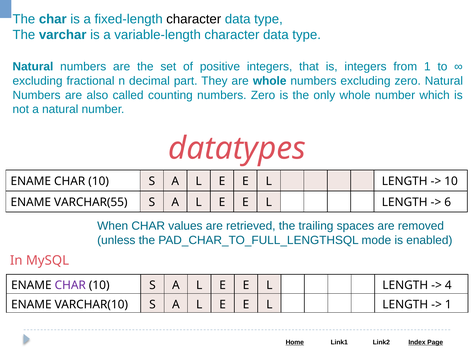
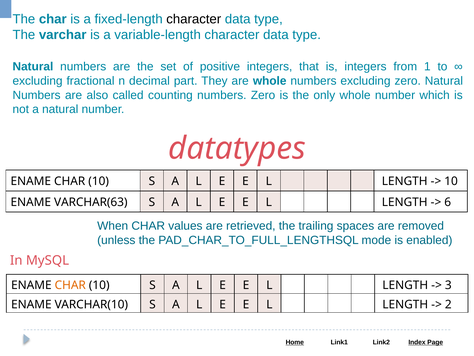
VARCHAR(55: VARCHAR(55 -> VARCHAR(63
CHAR at (70, 285) colour: purple -> orange
4: 4 -> 3
1 at (448, 304): 1 -> 2
